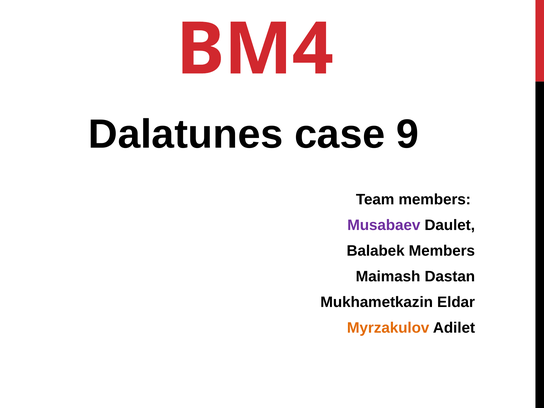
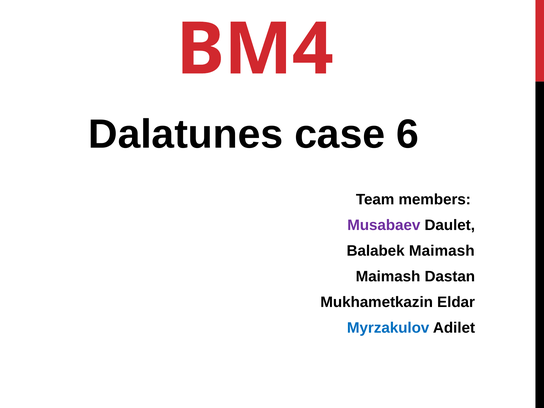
9: 9 -> 6
Balabek Members: Members -> Maimash
Myrzakulov colour: orange -> blue
